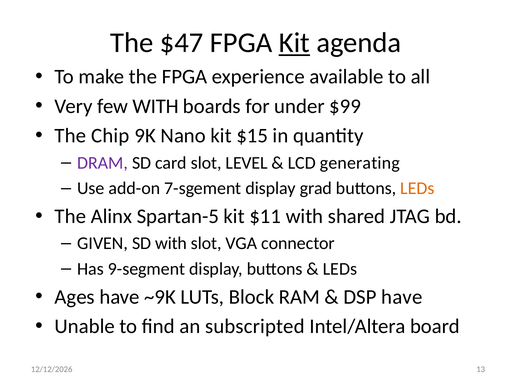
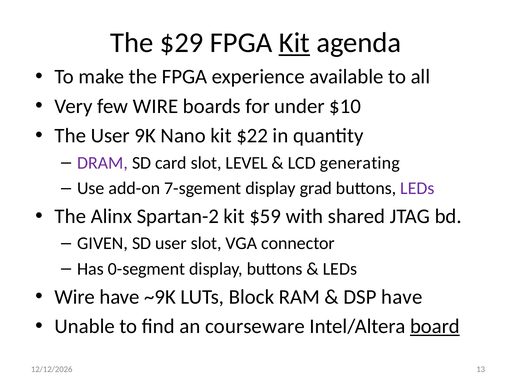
$47: $47 -> $29
few WITH: WITH -> WIRE
$99: $99 -> $10
The Chip: Chip -> User
$15: $15 -> $22
LEDs at (417, 188) colour: orange -> purple
Spartan-5: Spartan-5 -> Spartan-2
$11: $11 -> $59
SD with: with -> user
9-segment: 9-segment -> 0-segment
Ages at (75, 297): Ages -> Wire
subscripted: subscripted -> courseware
board underline: none -> present
